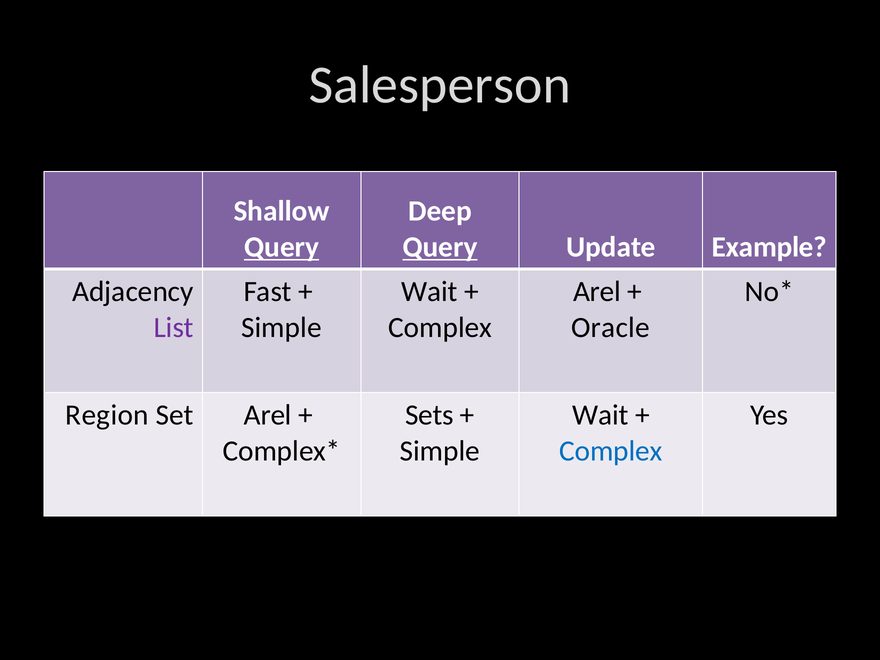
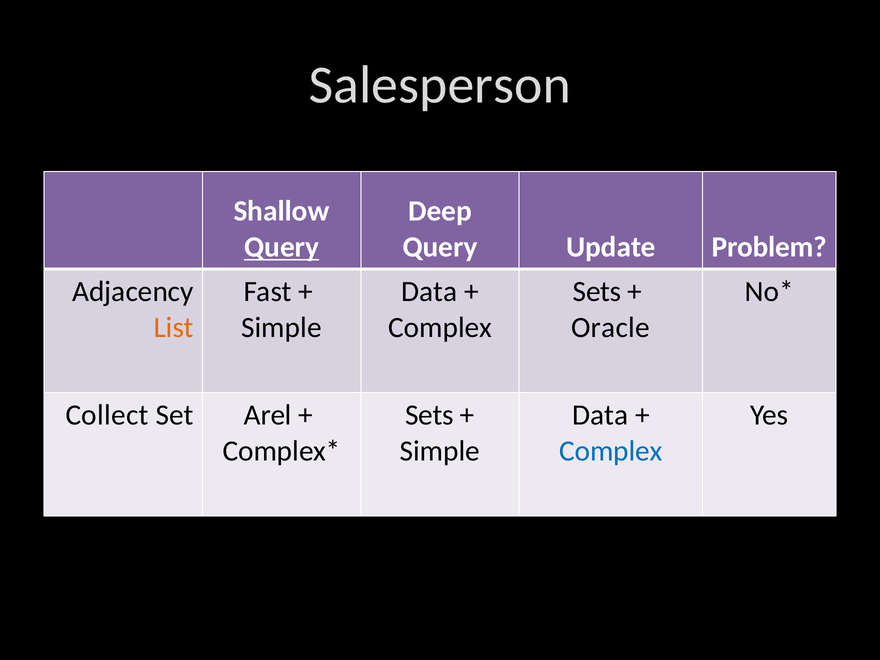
Query at (440, 247) underline: present -> none
Example: Example -> Problem
Wait at (429, 292): Wait -> Data
Arel at (597, 292): Arel -> Sets
List colour: purple -> orange
Region: Region -> Collect
Wait at (600, 415): Wait -> Data
